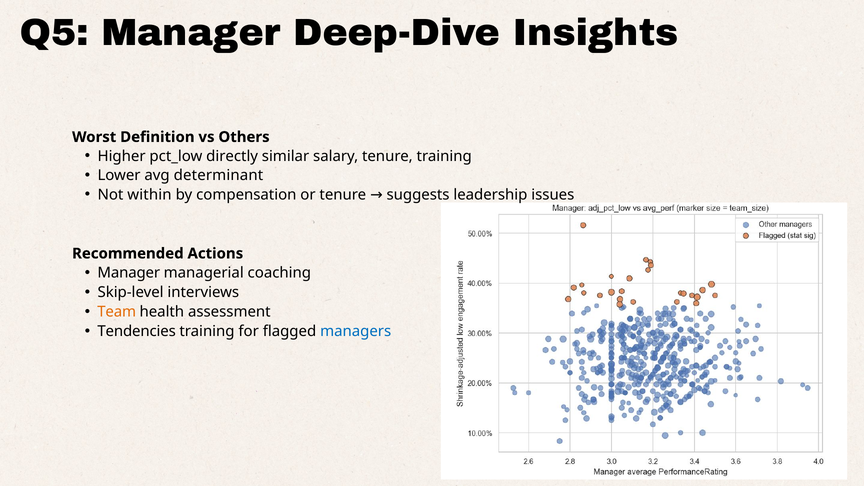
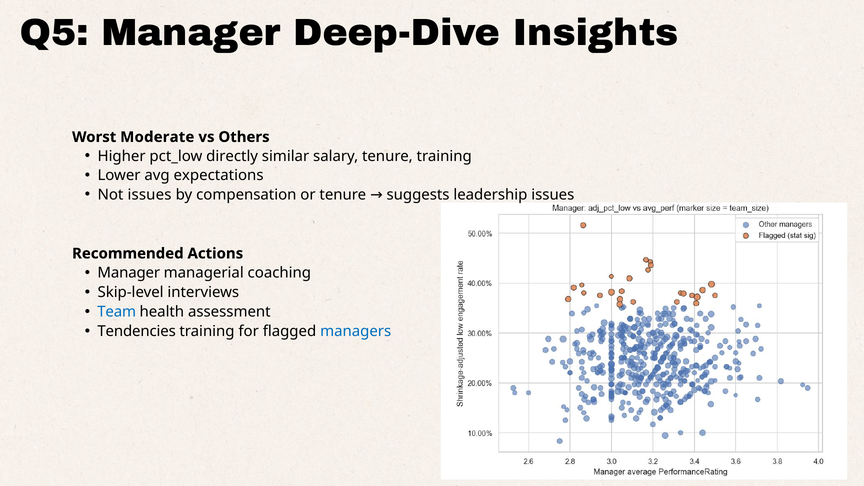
Definition: Definition -> Moderate
determinant: determinant -> expectations
Not within: within -> issues
Team colour: orange -> blue
